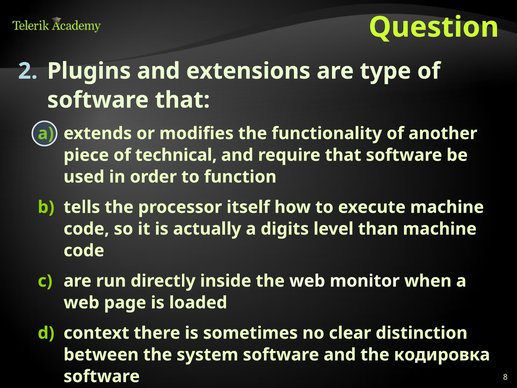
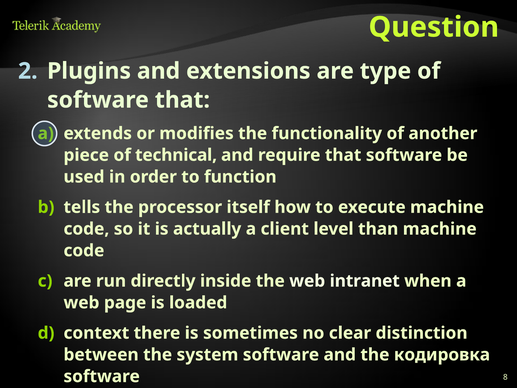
digits: digits -> client
monitor: monitor -> intranet
